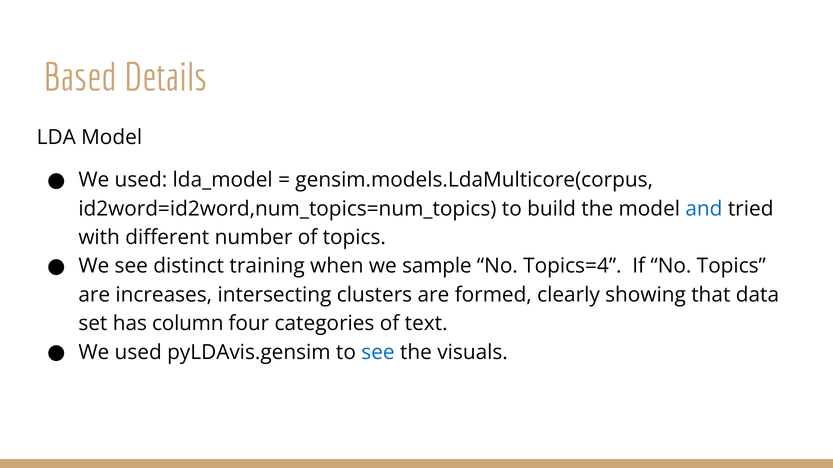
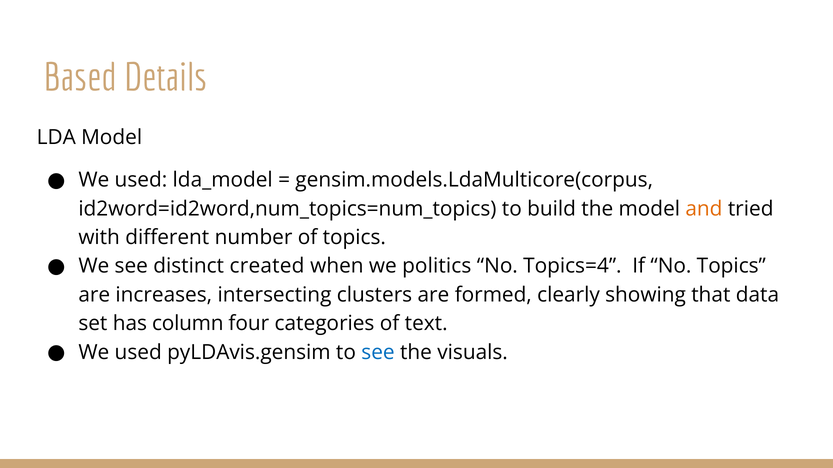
and colour: blue -> orange
training: training -> created
sample: sample -> politics
